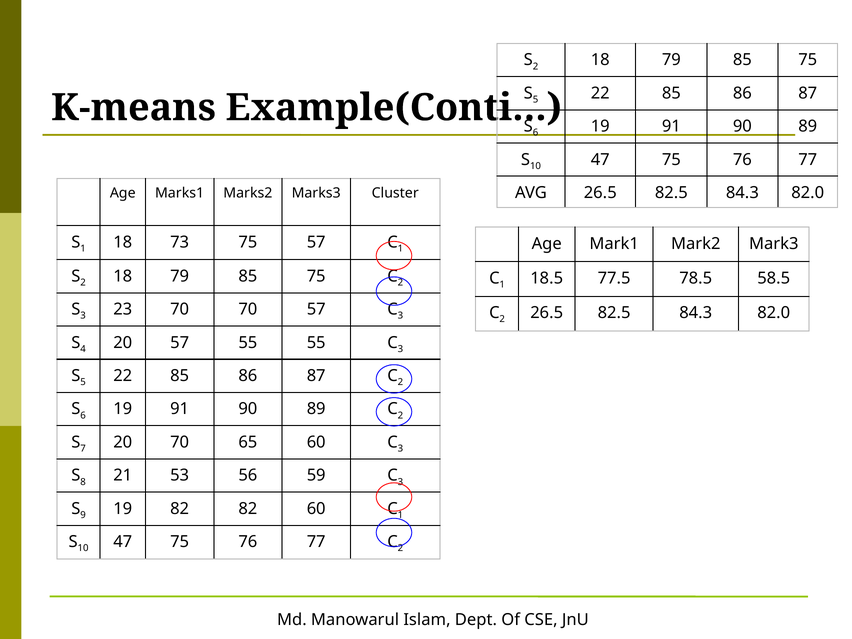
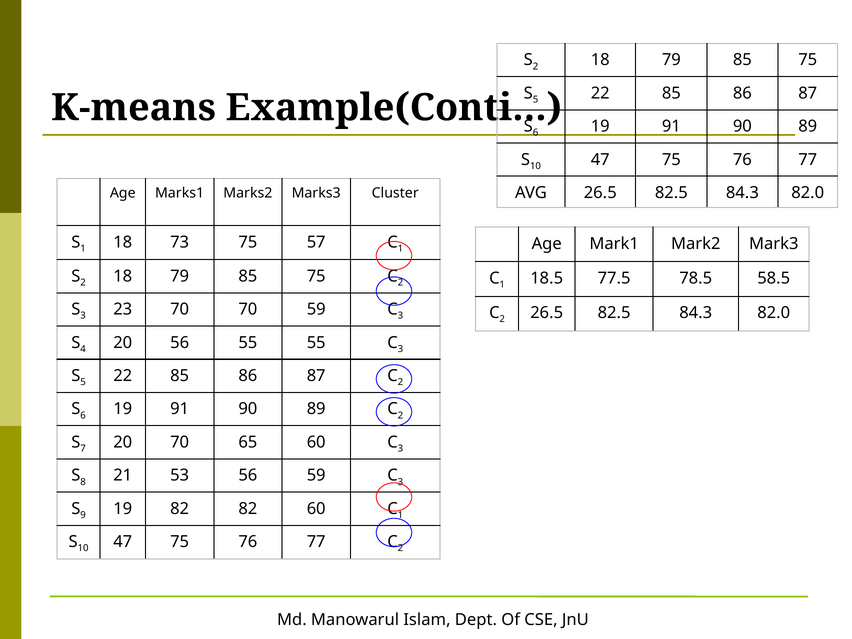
70 57: 57 -> 59
20 57: 57 -> 56
